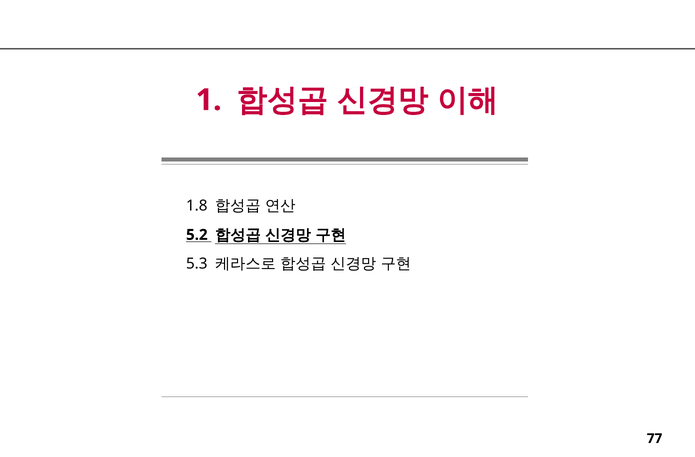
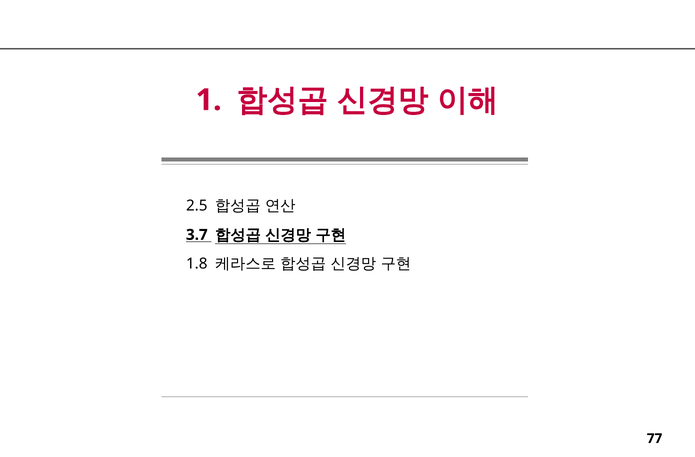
1.8: 1.8 -> 2.5
5.2: 5.2 -> 3.7
5.3: 5.3 -> 1.8
